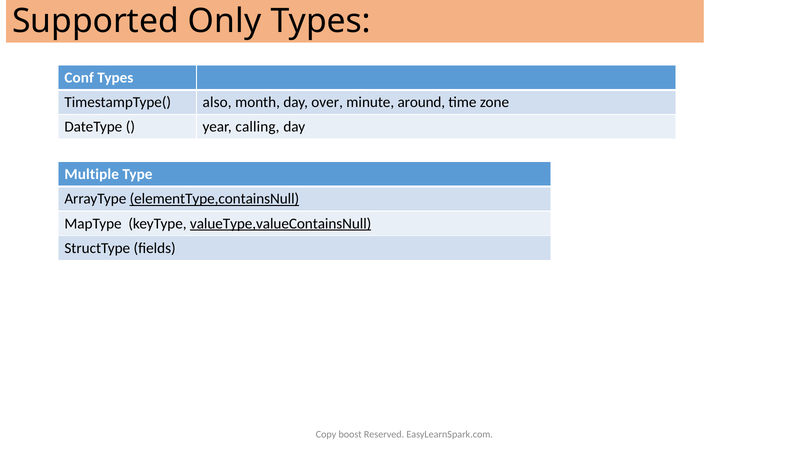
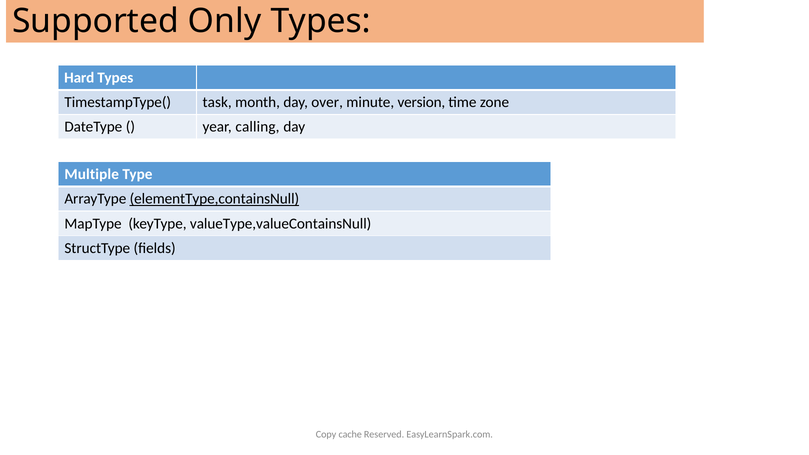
Conf: Conf -> Hard
also: also -> task
around: around -> version
valueType,valueContainsNull underline: present -> none
boost: boost -> cache
